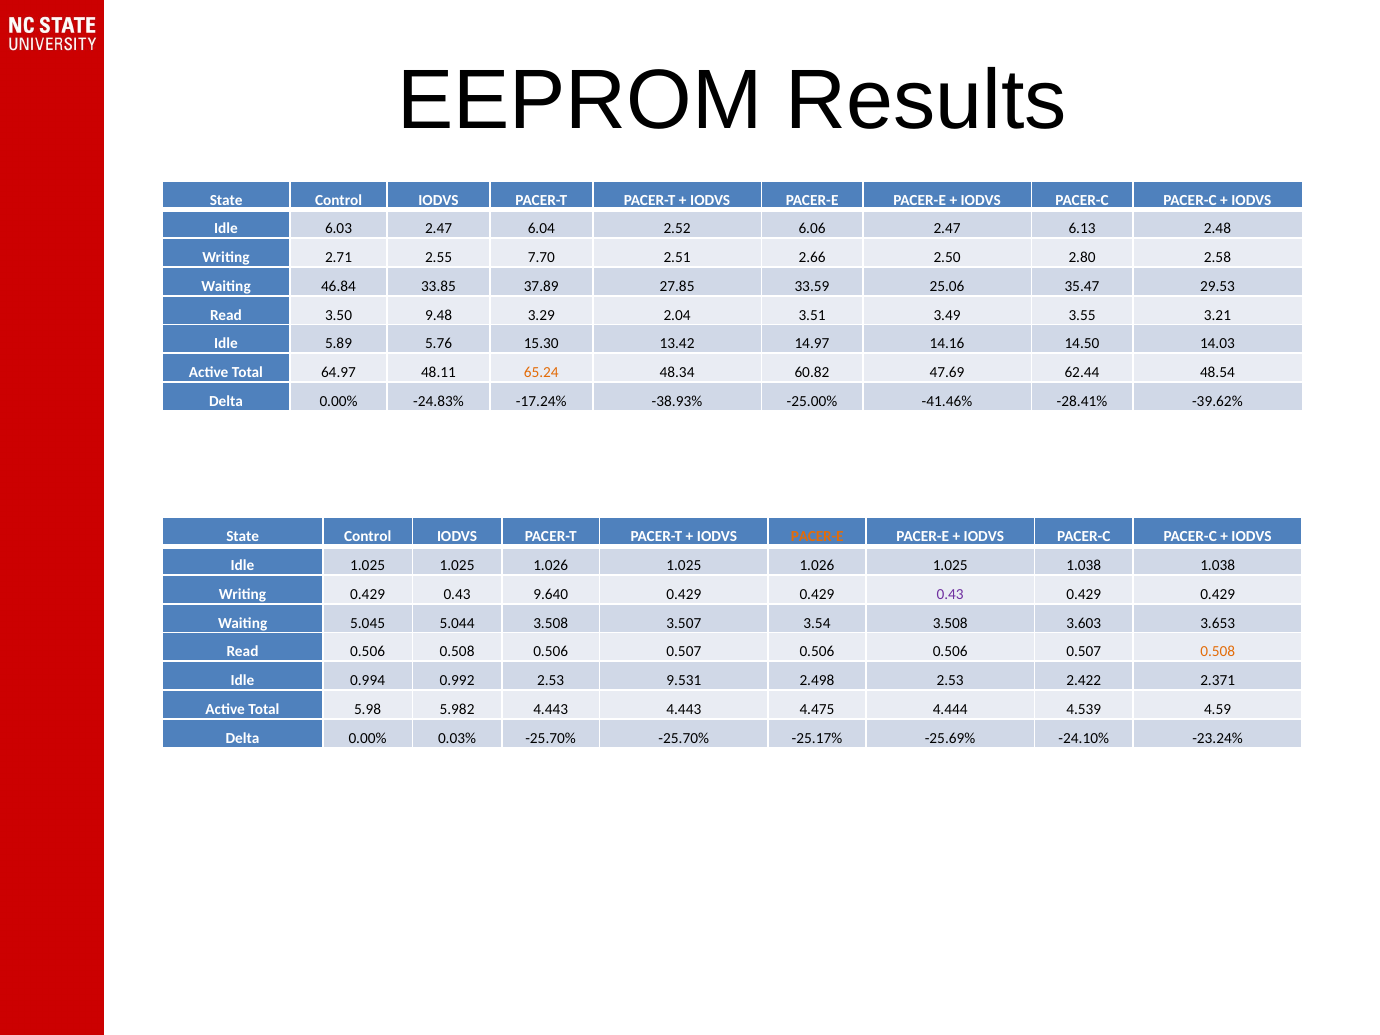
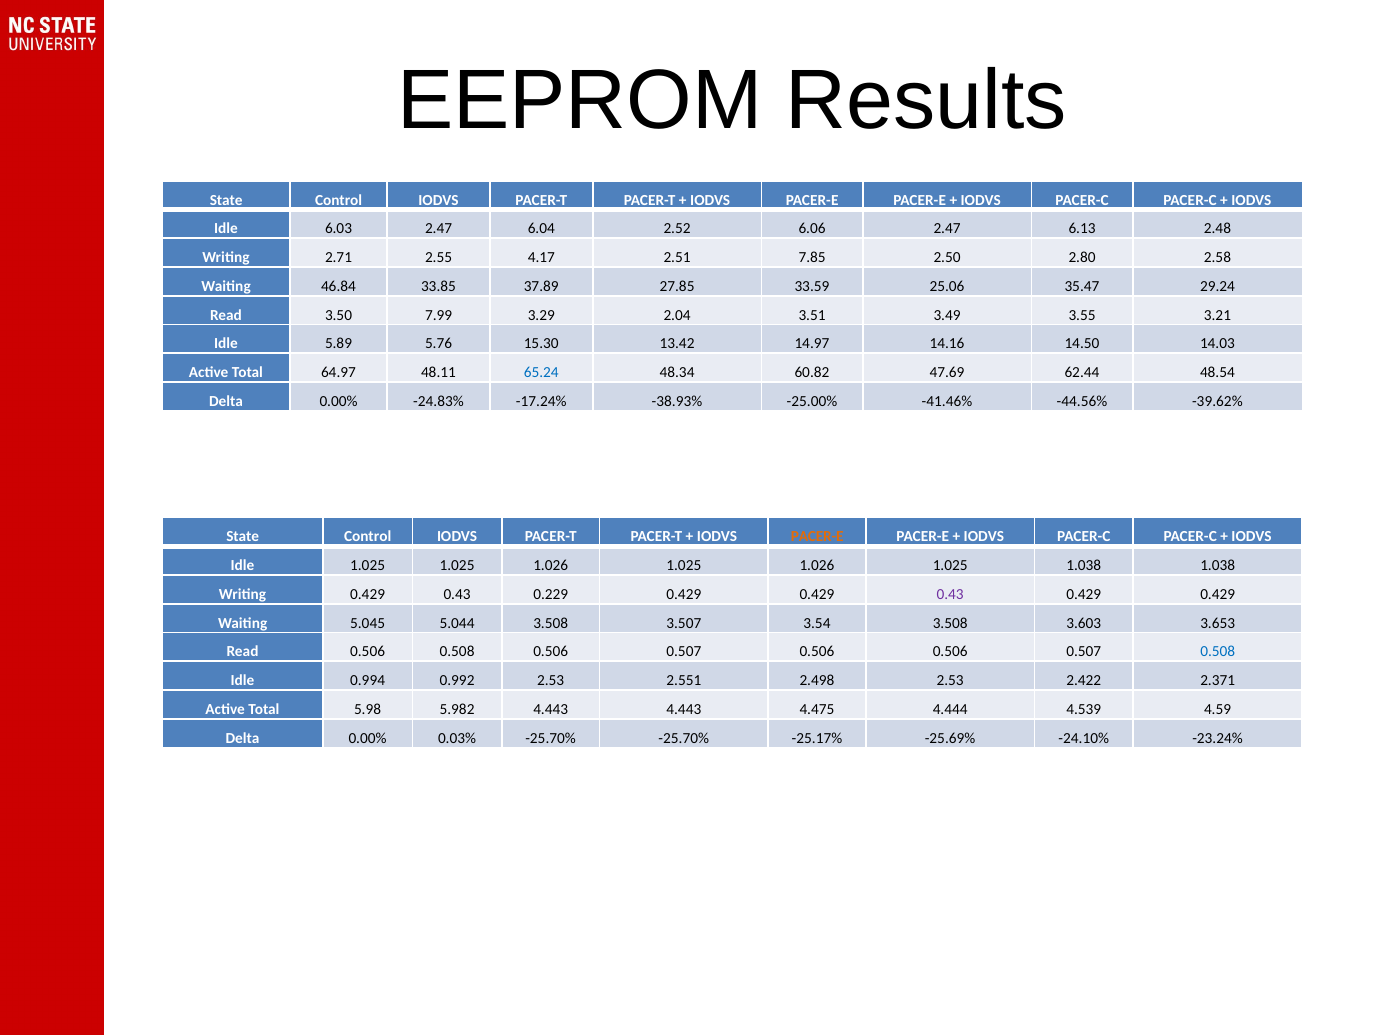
7.70: 7.70 -> 4.17
2.66: 2.66 -> 7.85
29.53: 29.53 -> 29.24
9.48: 9.48 -> 7.99
65.24 colour: orange -> blue
-28.41%: -28.41% -> -44.56%
9.640: 9.640 -> 0.229
0.508 at (1218, 652) colour: orange -> blue
9.531: 9.531 -> 2.551
